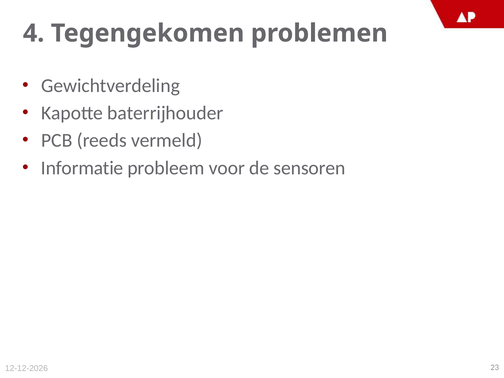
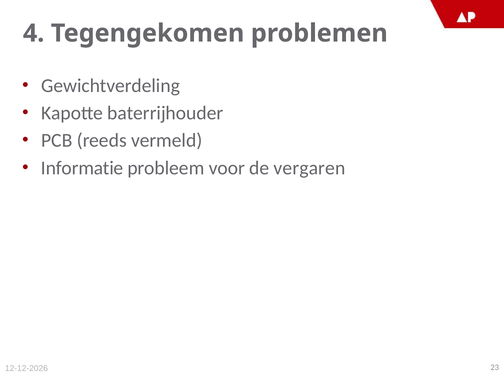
sensoren: sensoren -> vergaren
